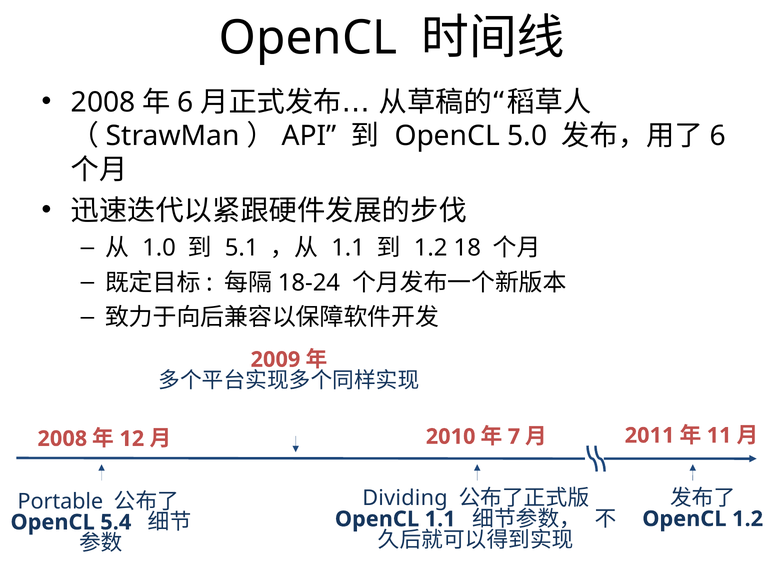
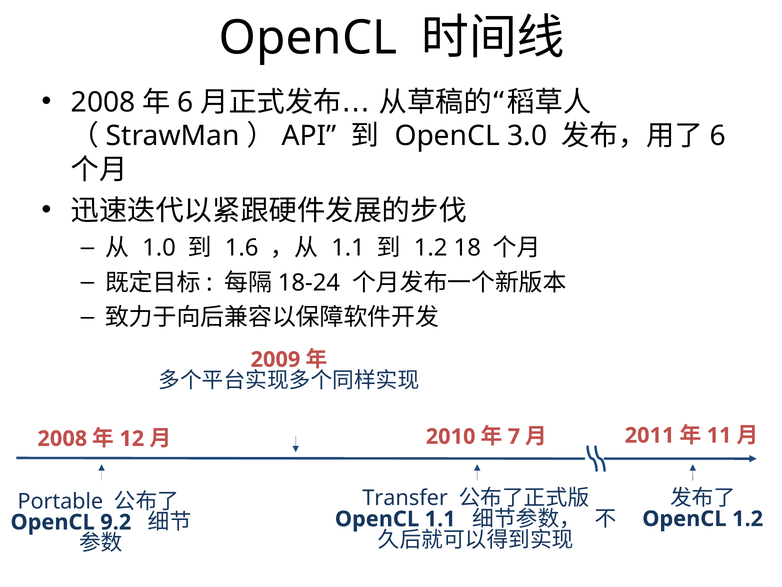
5.0: 5.0 -> 3.0
5.1: 5.1 -> 1.6
Dividing: Dividing -> Transfer
5.4: 5.4 -> 9.2
